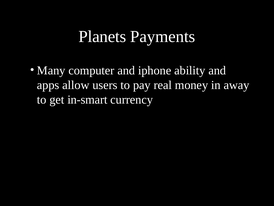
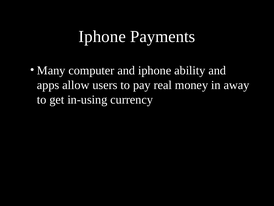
Planets at (102, 37): Planets -> Iphone
in-smart: in-smart -> in-using
